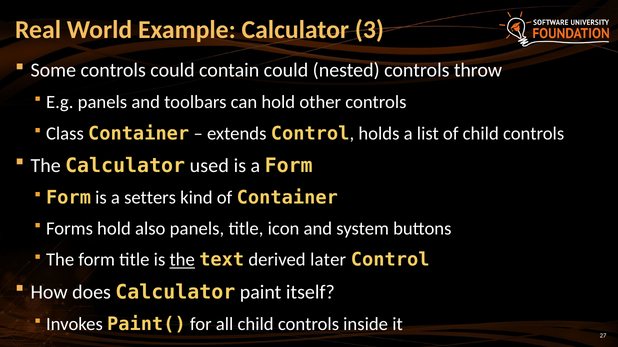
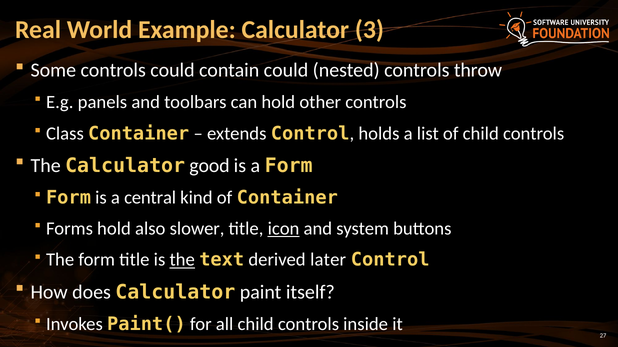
used: used -> good
setters: setters -> central
also panels: panels -> slower
icon underline: none -> present
